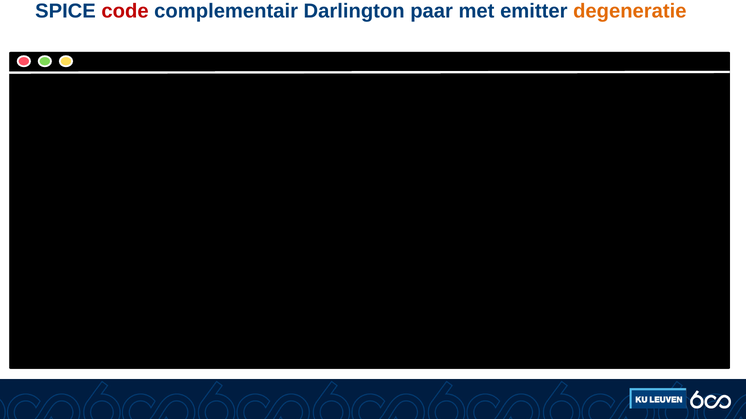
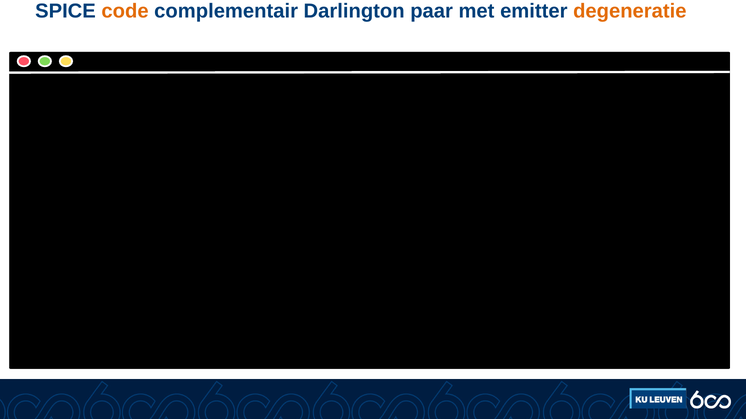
code colour: red -> orange
